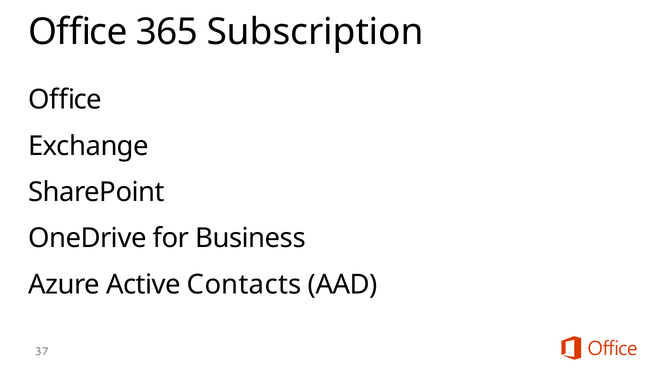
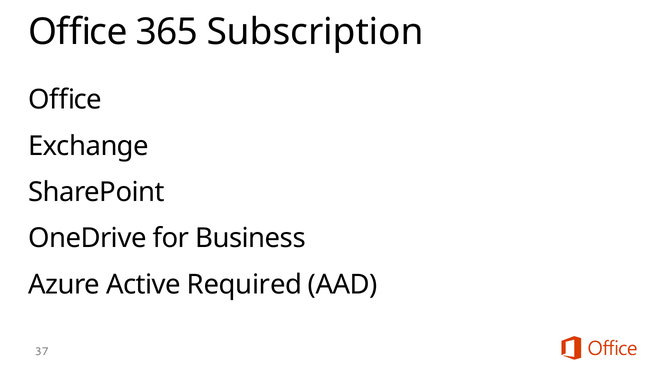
Contacts: Contacts -> Required
